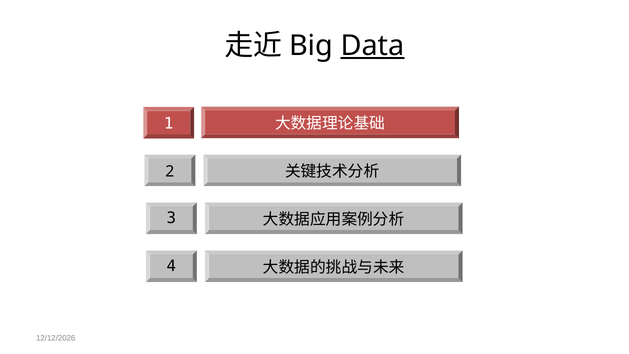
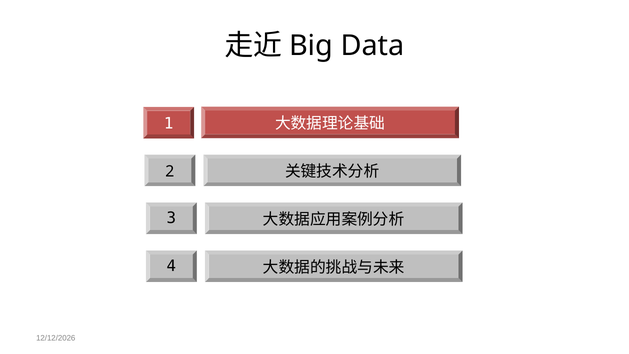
Data underline: present -> none
